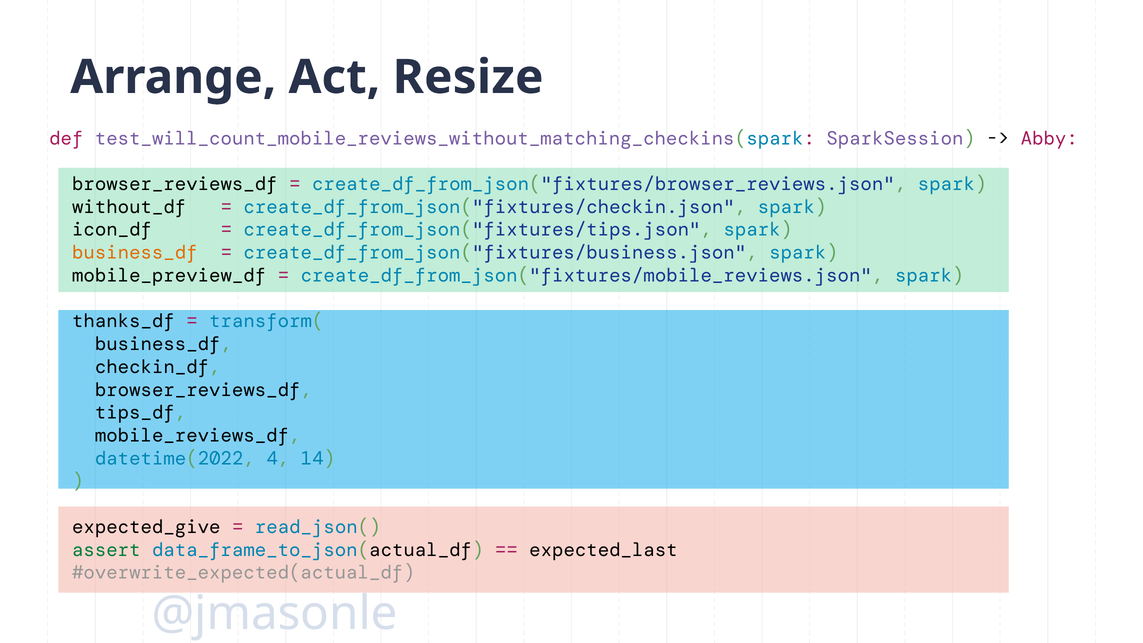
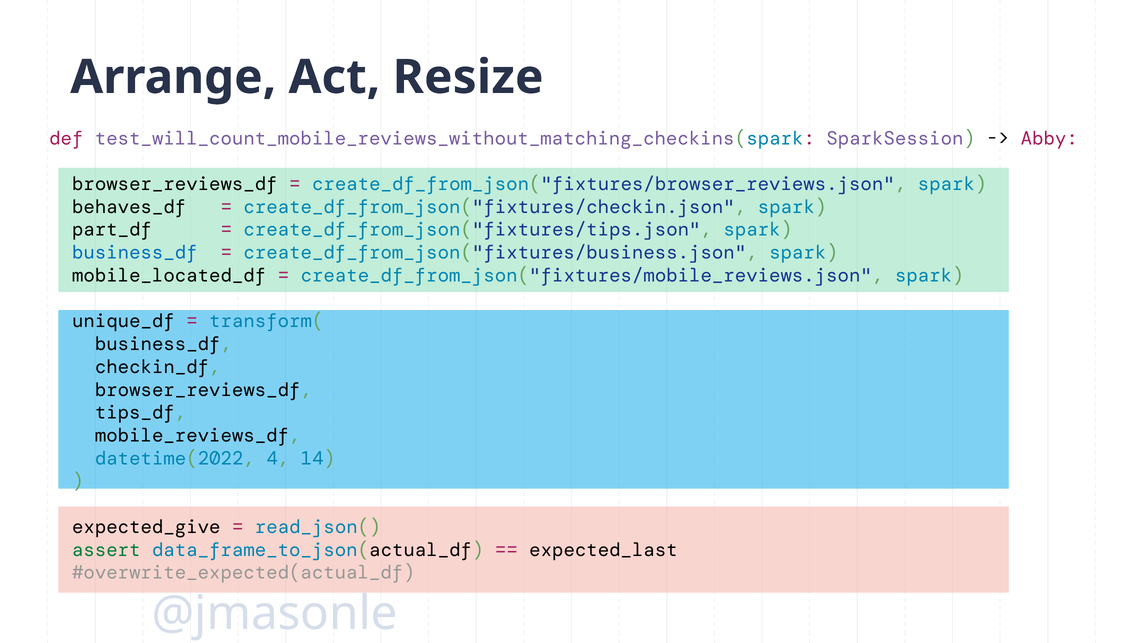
without_df: without_df -> behaves_df
icon_df: icon_df -> part_df
business_df at (135, 253) colour: orange -> blue
mobile_preview_df: mobile_preview_df -> mobile_located_df
thanks_df: thanks_df -> unique_df
